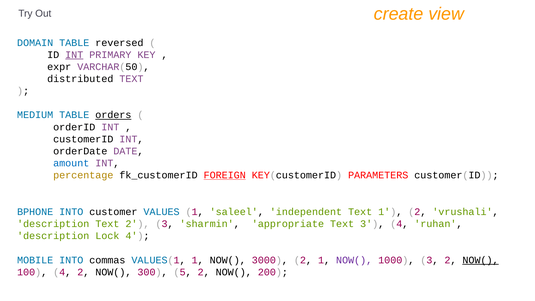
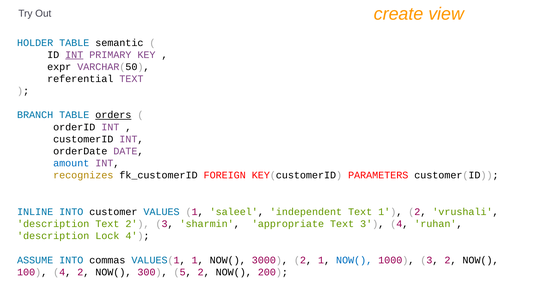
DOMAIN: DOMAIN -> HOLDER
reversed: reversed -> semantic
distributed: distributed -> referential
MEDIUM: MEDIUM -> BRANCH
percentage: percentage -> recognizes
FOREIGN underline: present -> none
BPHONE: BPHONE -> INLINE
MOBILE: MOBILE -> ASSUME
NOW( at (354, 260) colour: purple -> blue
NOW( at (481, 260) underline: present -> none
